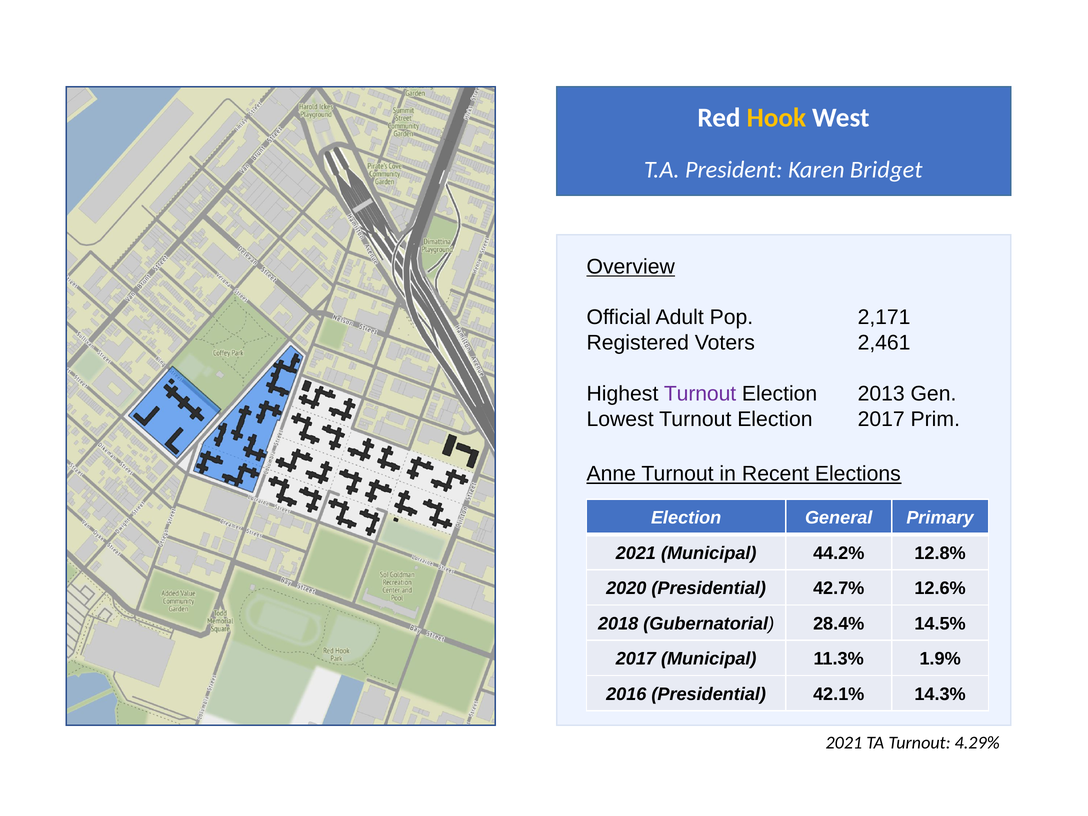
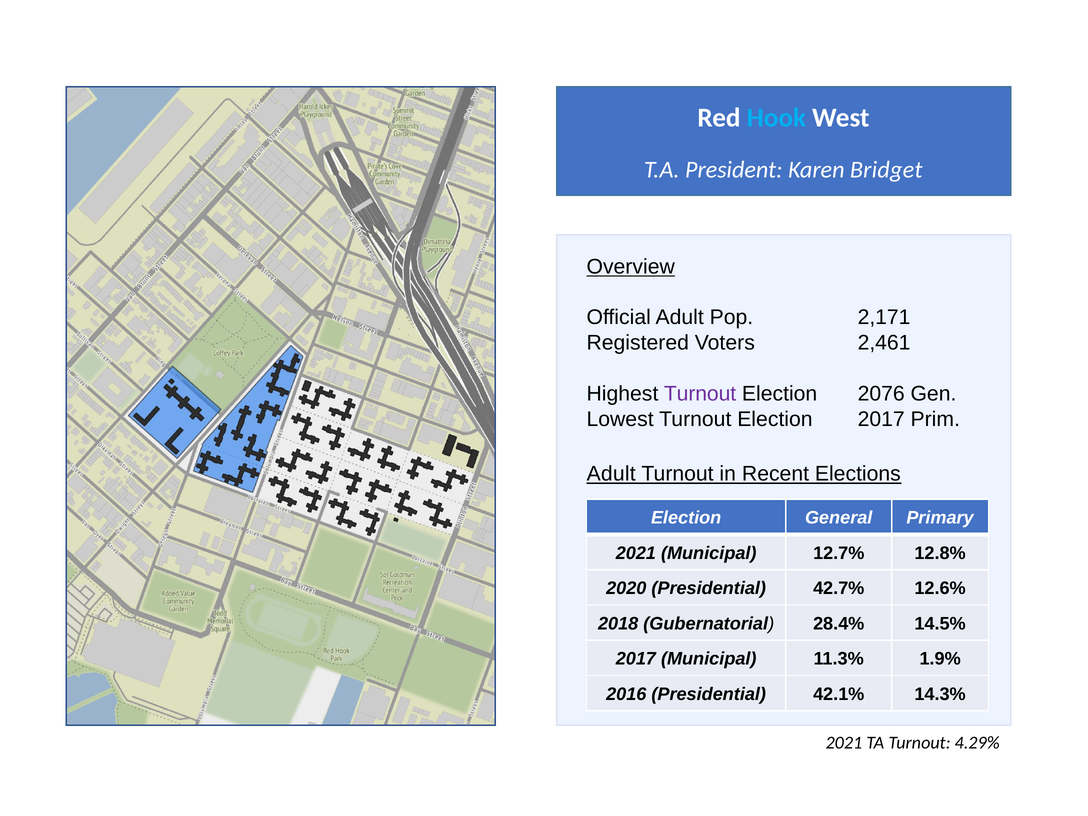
Hook colour: yellow -> light blue
2013: 2013 -> 2076
Anne at (611, 474): Anne -> Adult
44.2%: 44.2% -> 12.7%
